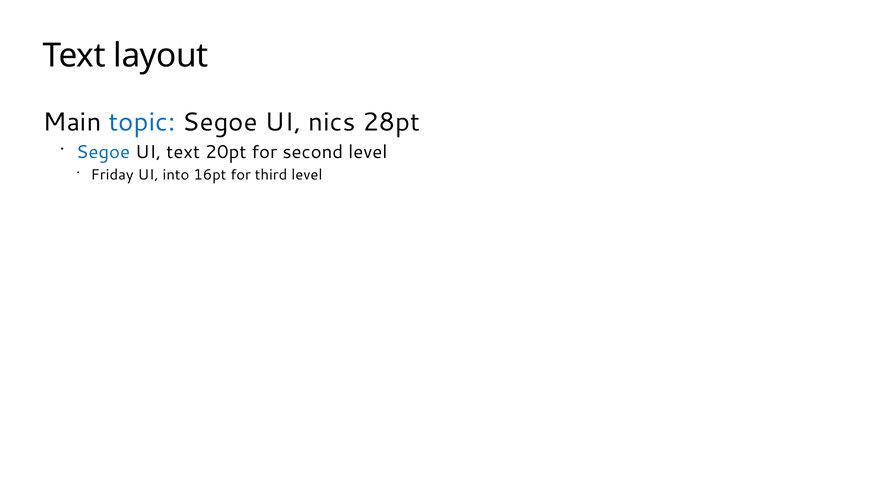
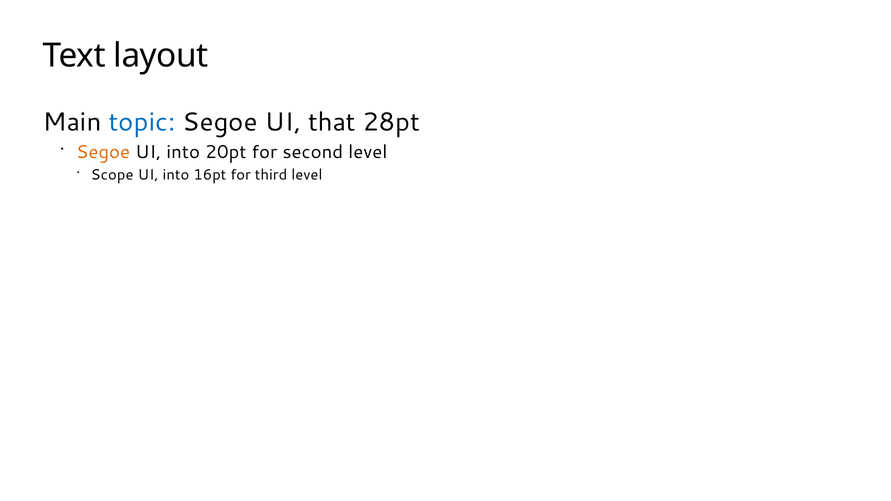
nics: nics -> that
Segoe at (103, 152) colour: blue -> orange
text at (183, 152): text -> into
Friday: Friday -> Scope
